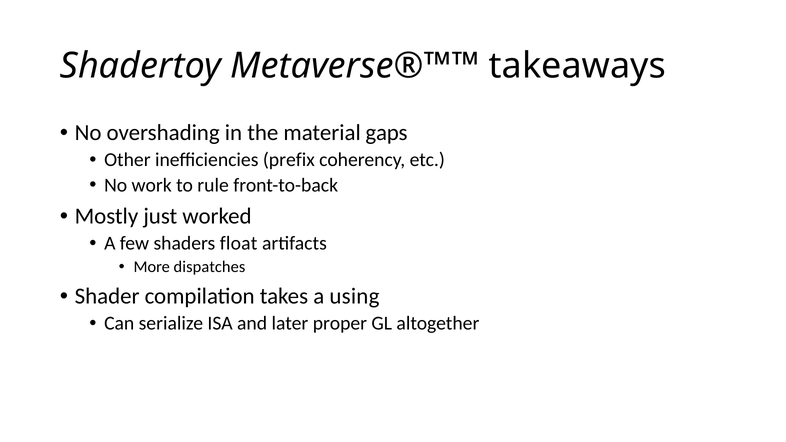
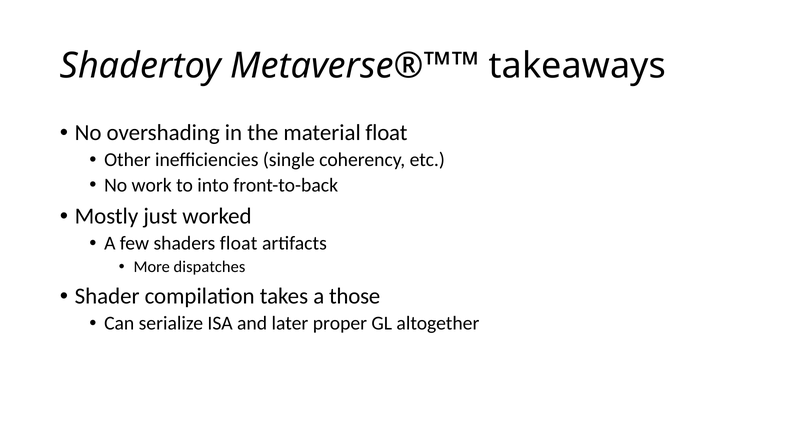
material gaps: gaps -> float
prefix: prefix -> single
rule: rule -> into
using: using -> those
